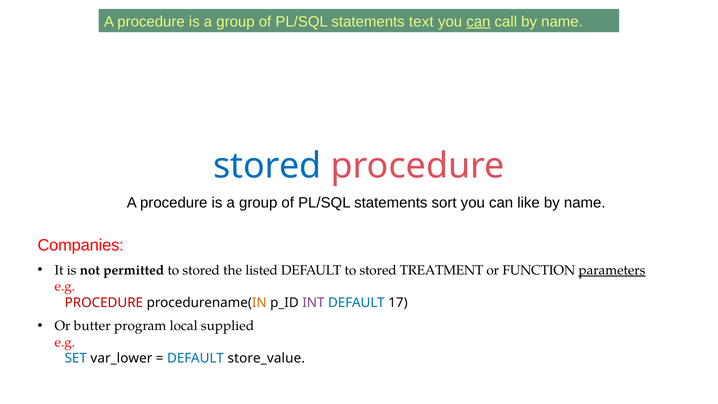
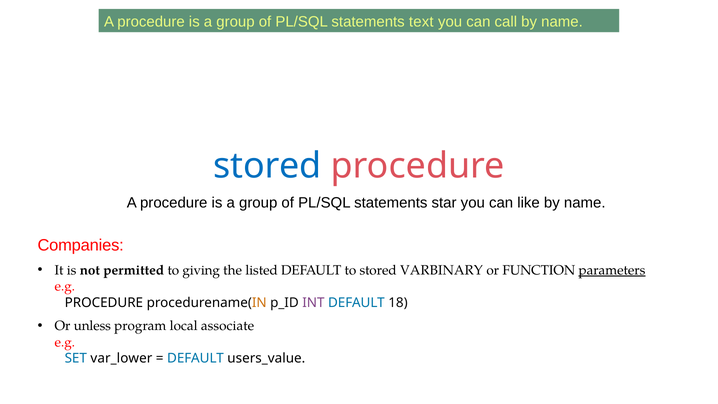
can at (478, 22) underline: present -> none
sort: sort -> star
permitted to stored: stored -> giving
TREATMENT: TREATMENT -> VARBINARY
PROCEDURE at (104, 302) colour: red -> black
17: 17 -> 18
butter: butter -> unless
supplied: supplied -> associate
store_value: store_value -> users_value
